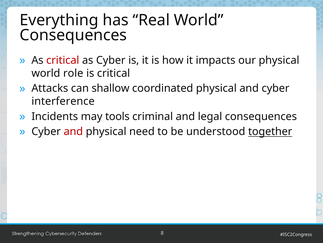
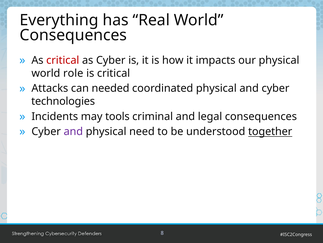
shallow: shallow -> needed
interference: interference -> technologies
and at (73, 131) colour: red -> purple
